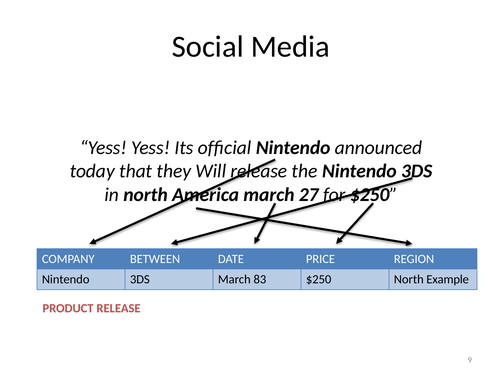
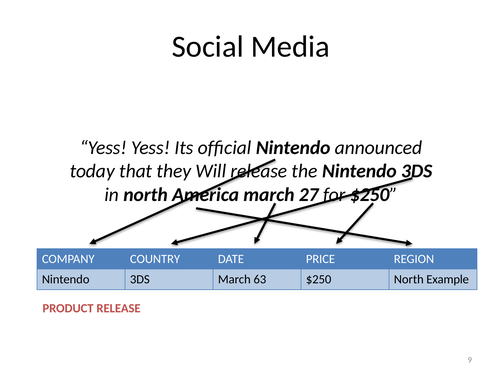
BETWEEN: BETWEEN -> COUNTRY
83: 83 -> 63
